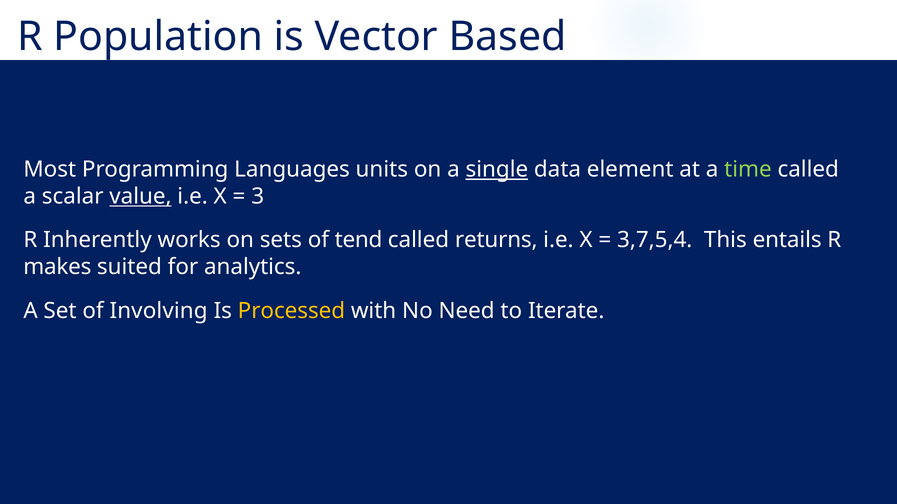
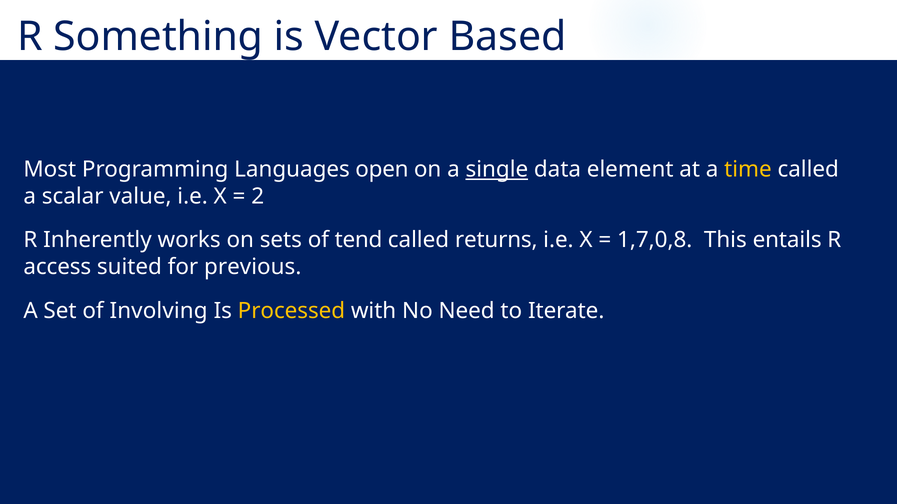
Population: Population -> Something
units: units -> open
time colour: light green -> yellow
value underline: present -> none
3: 3 -> 2
3,7,5,4: 3,7,5,4 -> 1,7,0,8
makes: makes -> access
analytics: analytics -> previous
